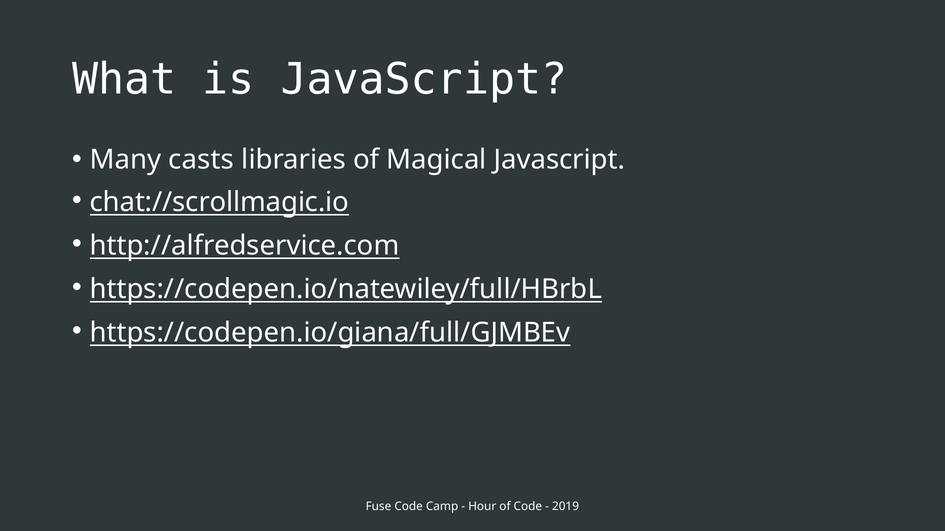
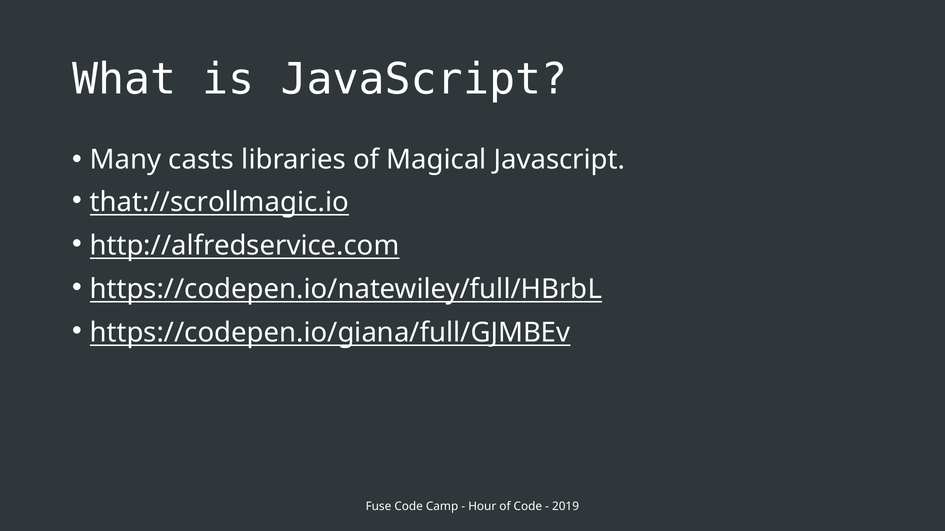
chat://scrollmagic.io: chat://scrollmagic.io -> that://scrollmagic.io
